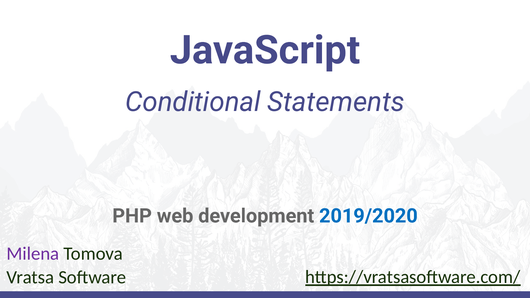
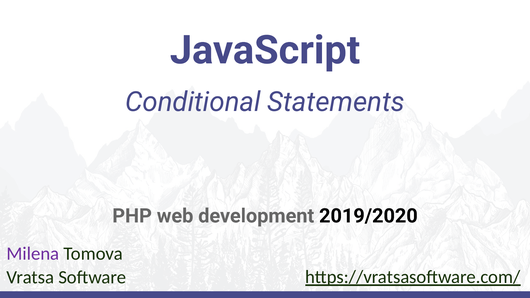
2019/2020 colour: blue -> black
